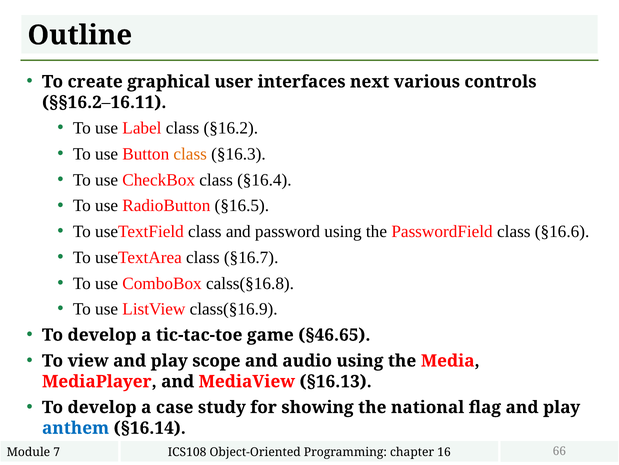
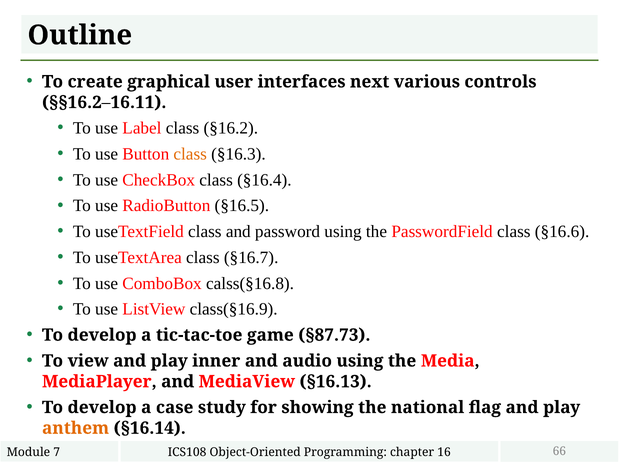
§46.65: §46.65 -> §87.73
scope: scope -> inner
anthem colour: blue -> orange
